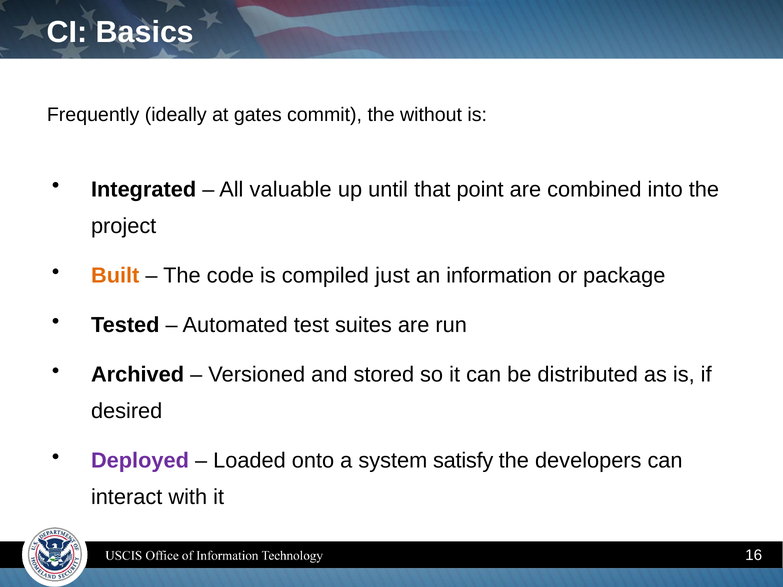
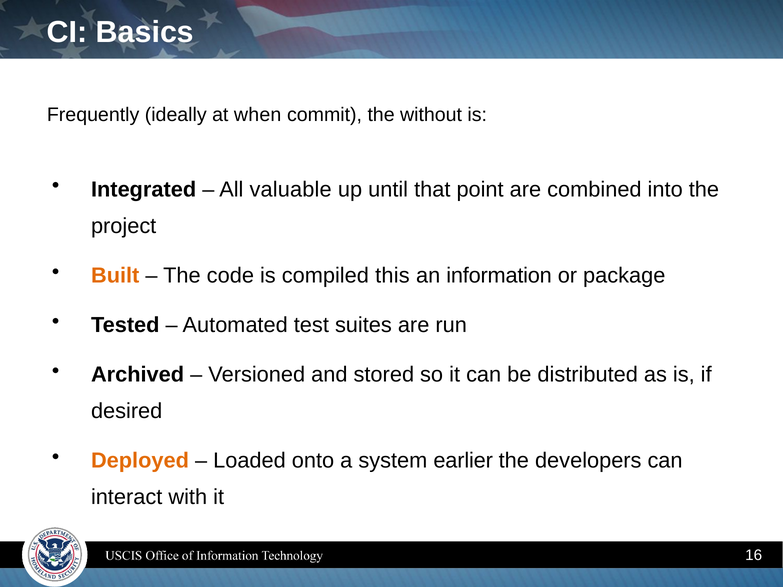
gates: gates -> when
just: just -> this
Deployed colour: purple -> orange
satisfy: satisfy -> earlier
